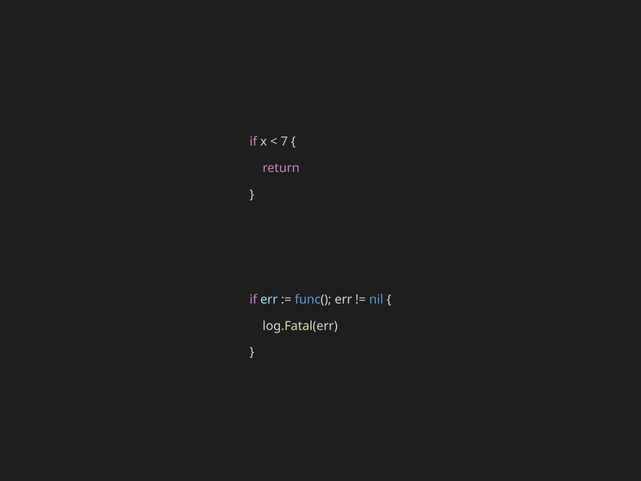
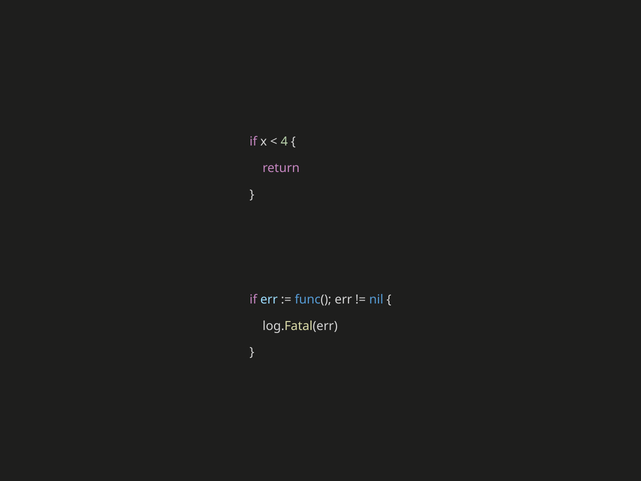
7: 7 -> 4
